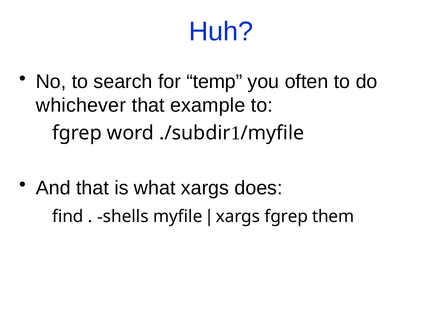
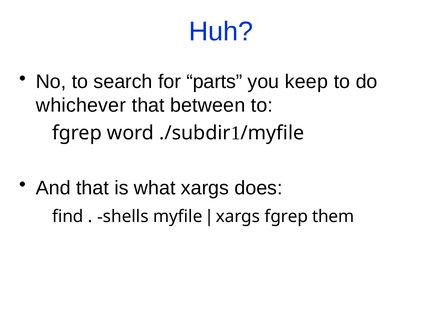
temp: temp -> parts
often: often -> keep
example: example -> between
